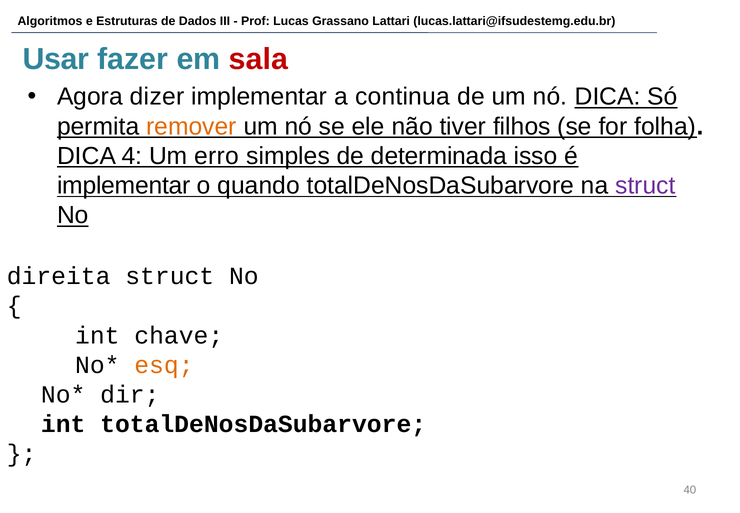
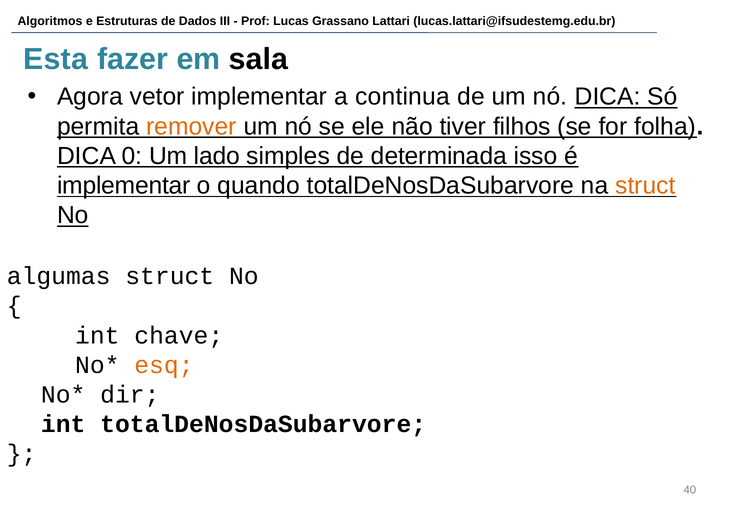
Usar: Usar -> Esta
sala colour: red -> black
dizer: dizer -> vetor
4: 4 -> 0
erro: erro -> lado
struct at (645, 185) colour: purple -> orange
direita: direita -> algumas
